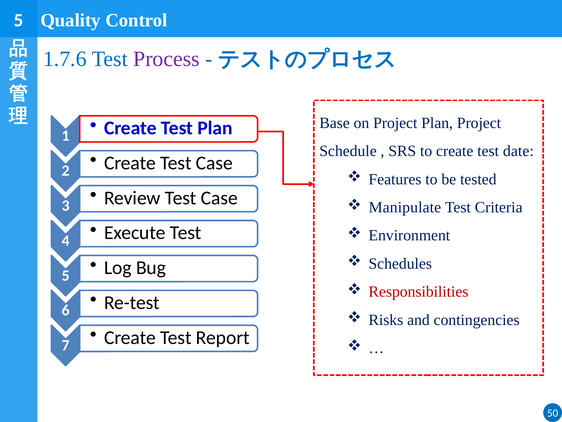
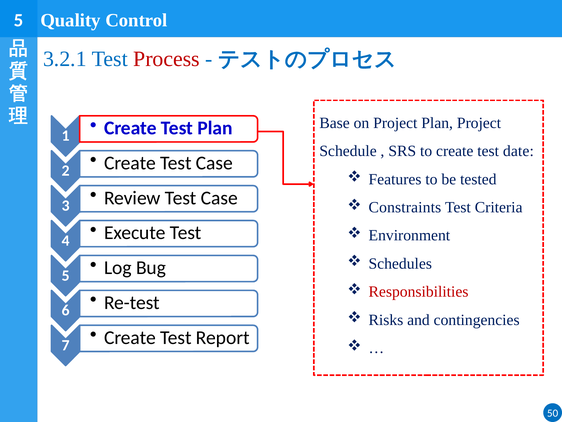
1.7.6: 1.7.6 -> 3.2.1
Process colour: purple -> red
Manipulate: Manipulate -> Constraints
